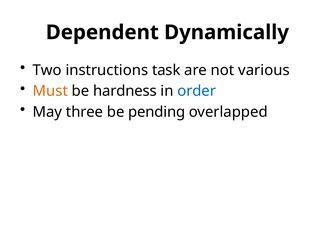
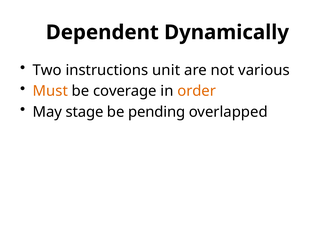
task: task -> unit
hardness: hardness -> coverage
order colour: blue -> orange
three: three -> stage
